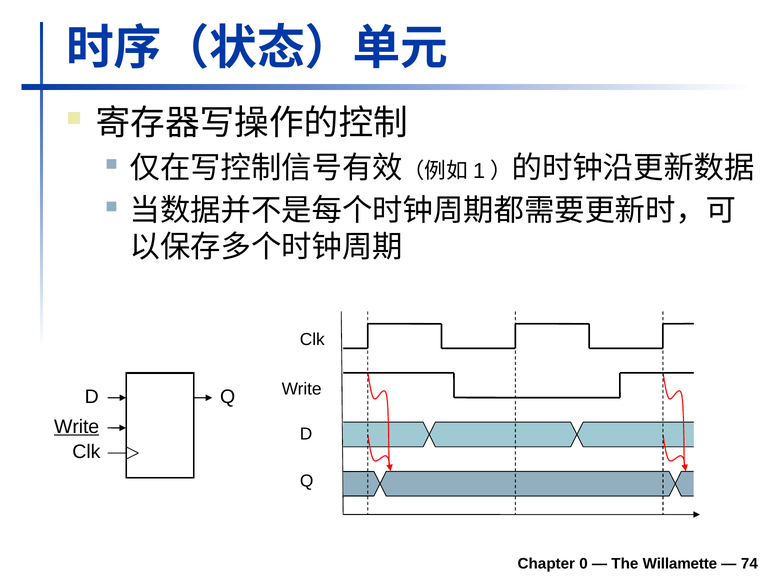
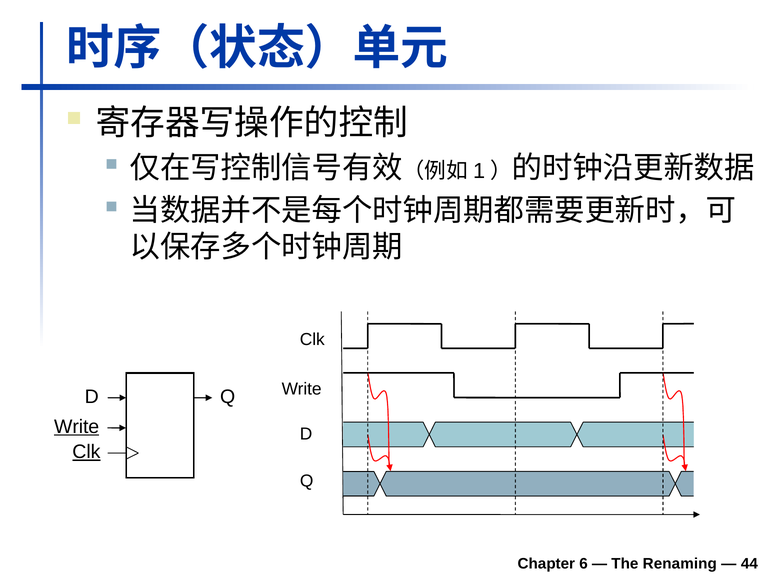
Clk at (86, 452) underline: none -> present
0: 0 -> 6
Willamette: Willamette -> Renaming
74: 74 -> 44
